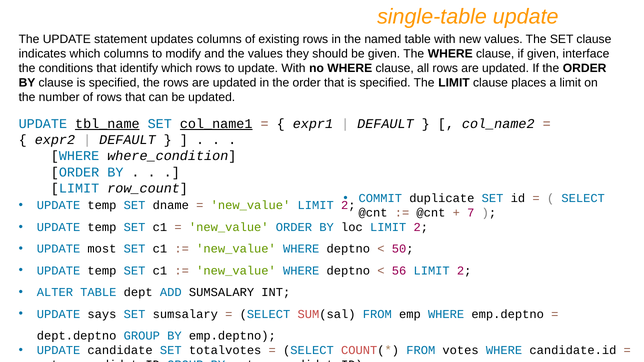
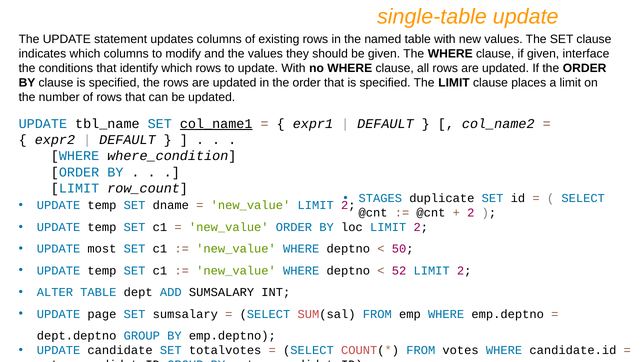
tbl_name underline: present -> none
COMMIT: COMMIT -> STAGES
7 at (471, 213): 7 -> 2
56: 56 -> 52
says: says -> page
